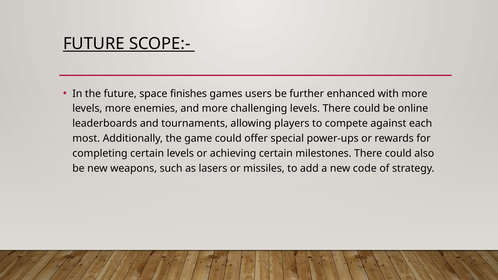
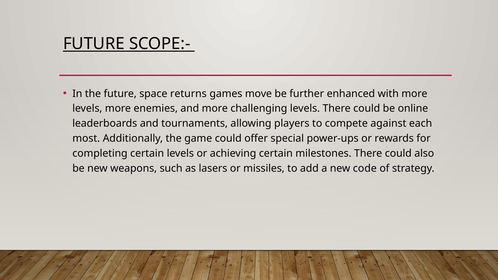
finishes: finishes -> returns
users: users -> move
